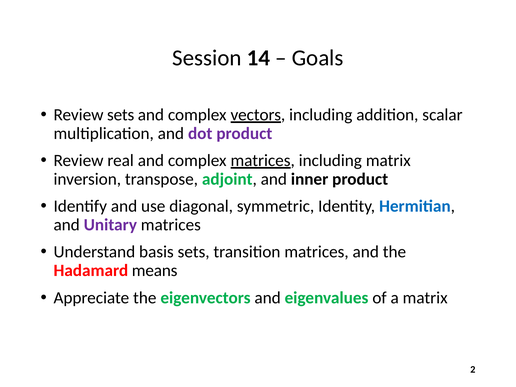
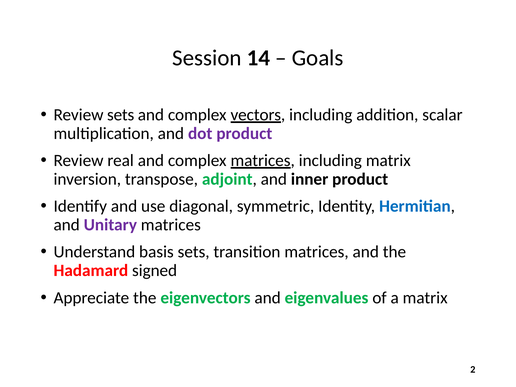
means: means -> signed
